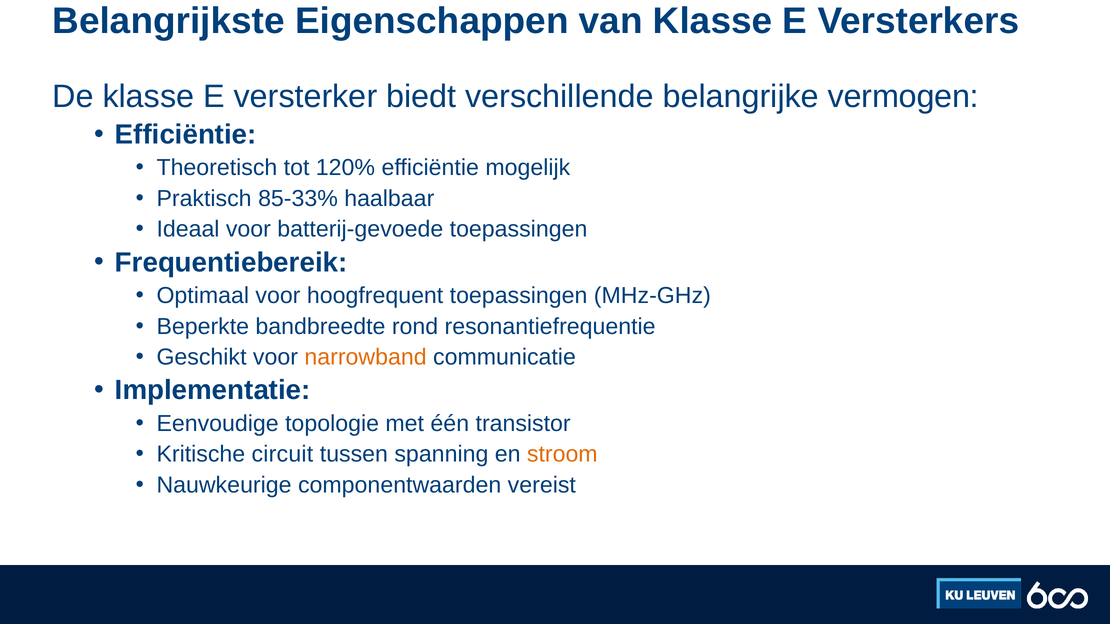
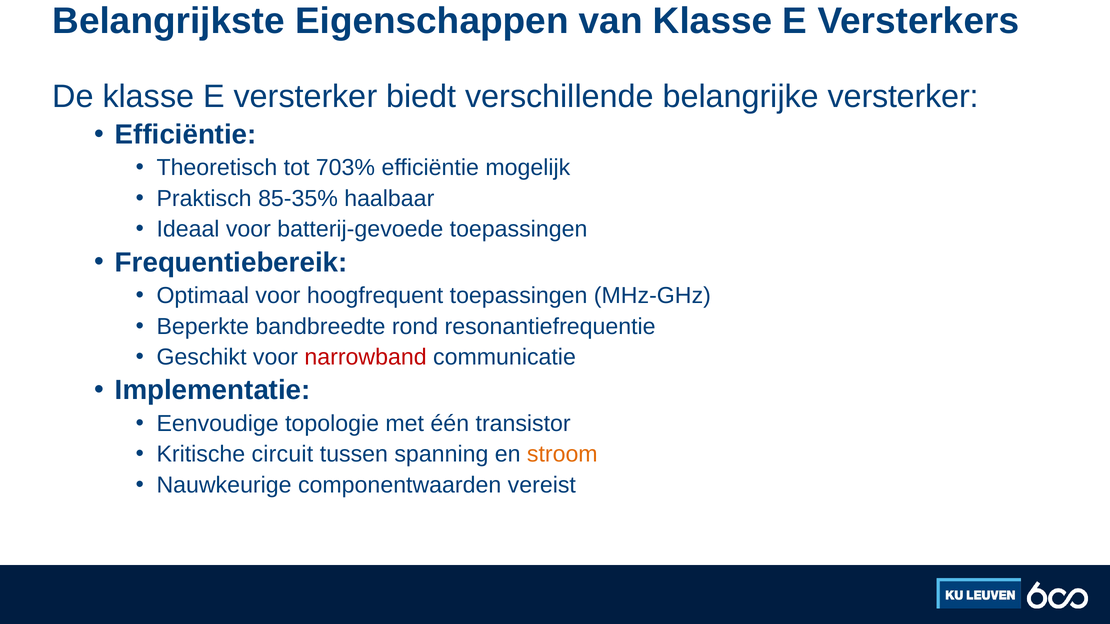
belangrijke vermogen: vermogen -> versterker
120%: 120% -> 703%
85-33%: 85-33% -> 85-35%
narrowband colour: orange -> red
